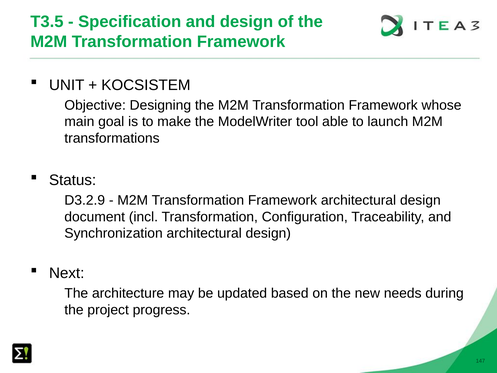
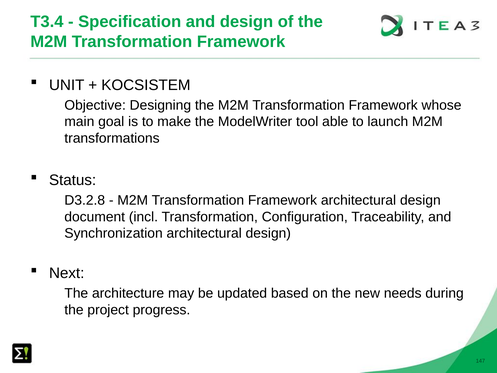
T3.5: T3.5 -> T3.4
D3.2.9: D3.2.9 -> D3.2.8
